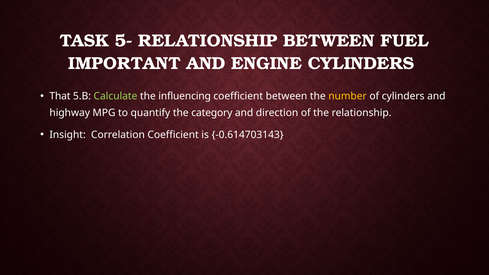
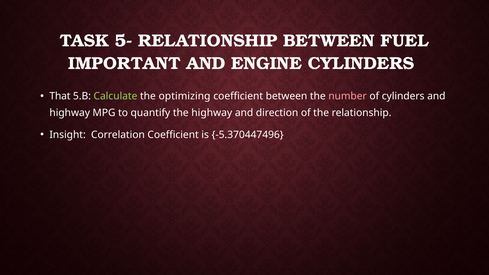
influencing: influencing -> optimizing
number colour: yellow -> pink
the category: category -> highway
-0.614703143: -0.614703143 -> -5.370447496
